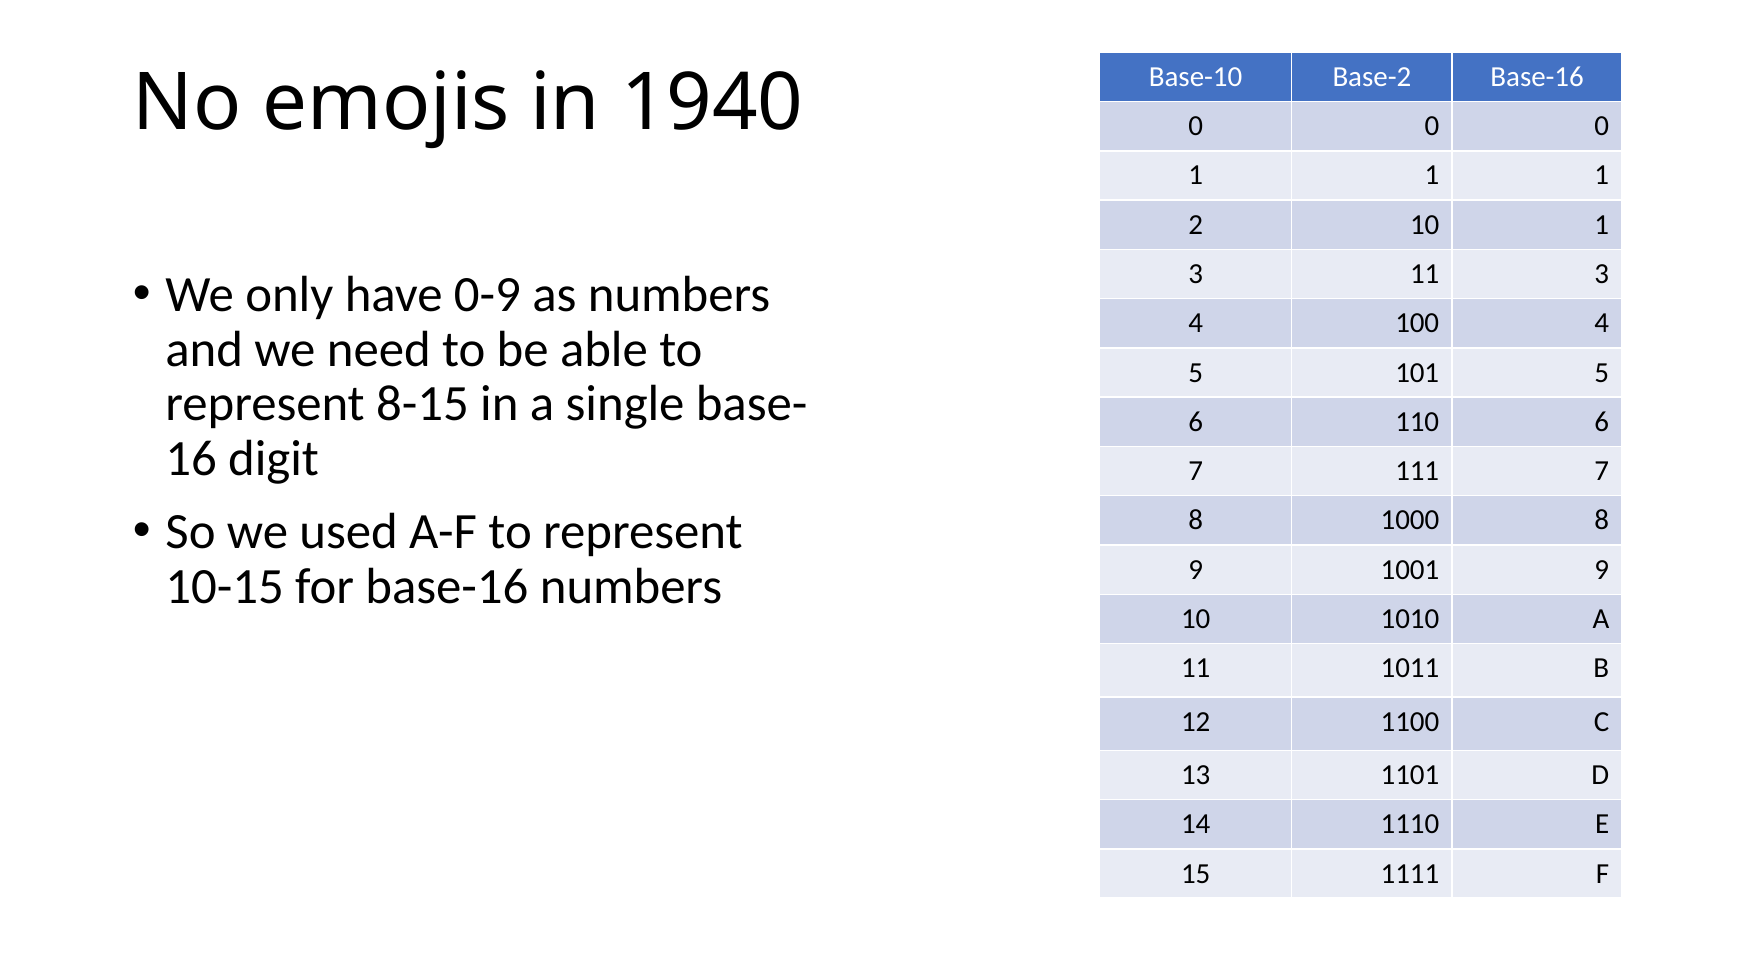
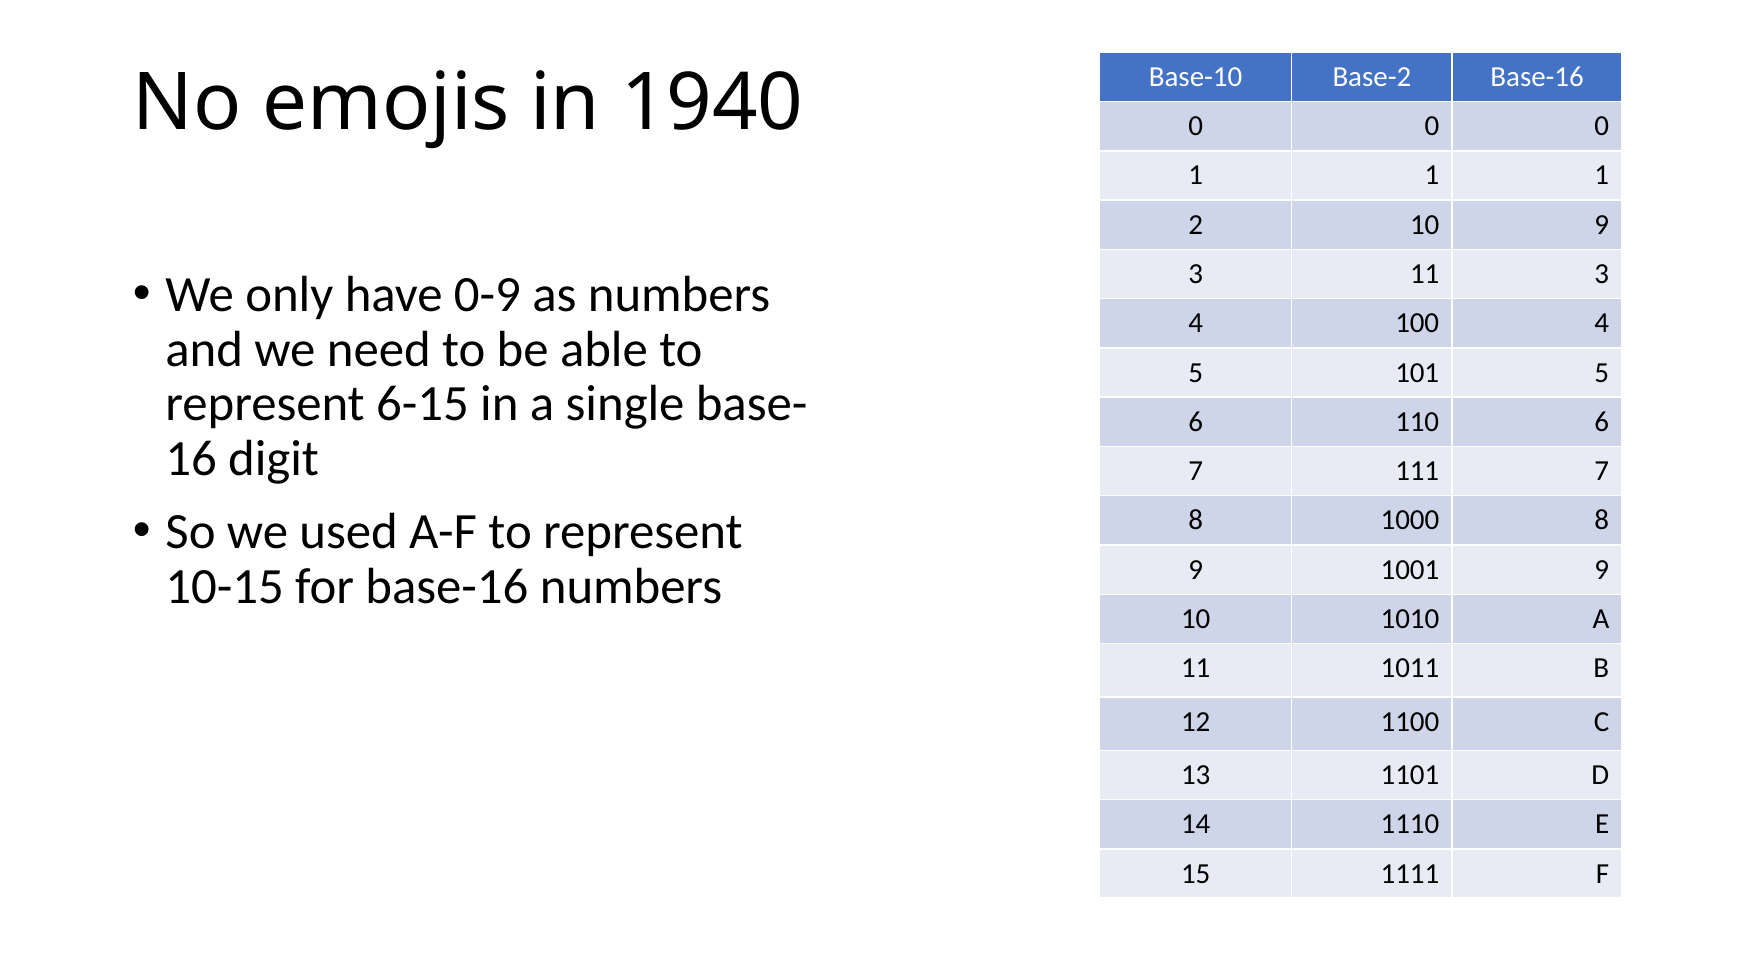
10 1: 1 -> 9
8-15: 8-15 -> 6-15
